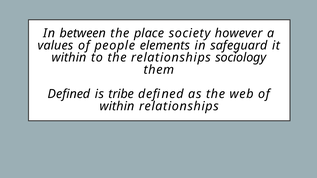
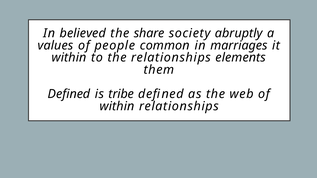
between: between -> believed
place: place -> share
however: however -> abruptly
elements: elements -> common
safeguard: safeguard -> marriages
sociology: sociology -> elements
